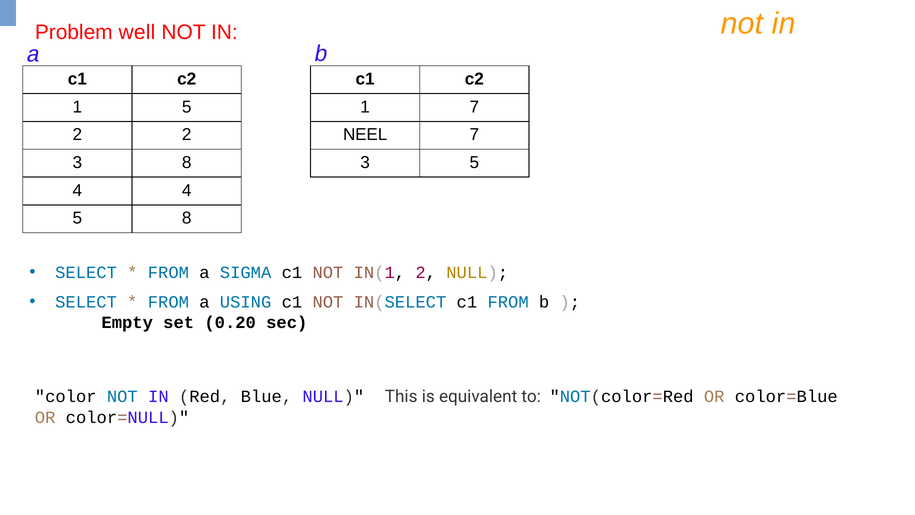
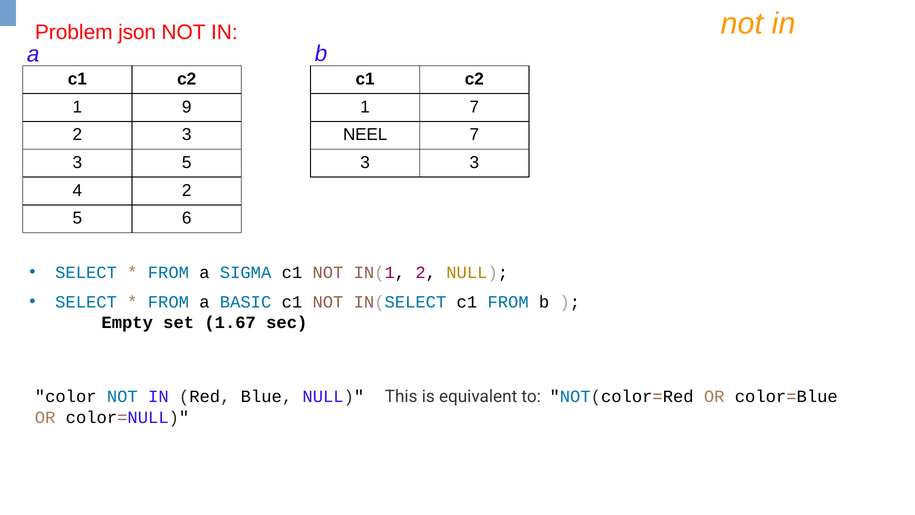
well: well -> json
1 5: 5 -> 9
2 2: 2 -> 3
3 8: 8 -> 5
5 at (474, 162): 5 -> 3
4 4: 4 -> 2
5 8: 8 -> 6
USING: USING -> BASIC
0.20: 0.20 -> 1.67
